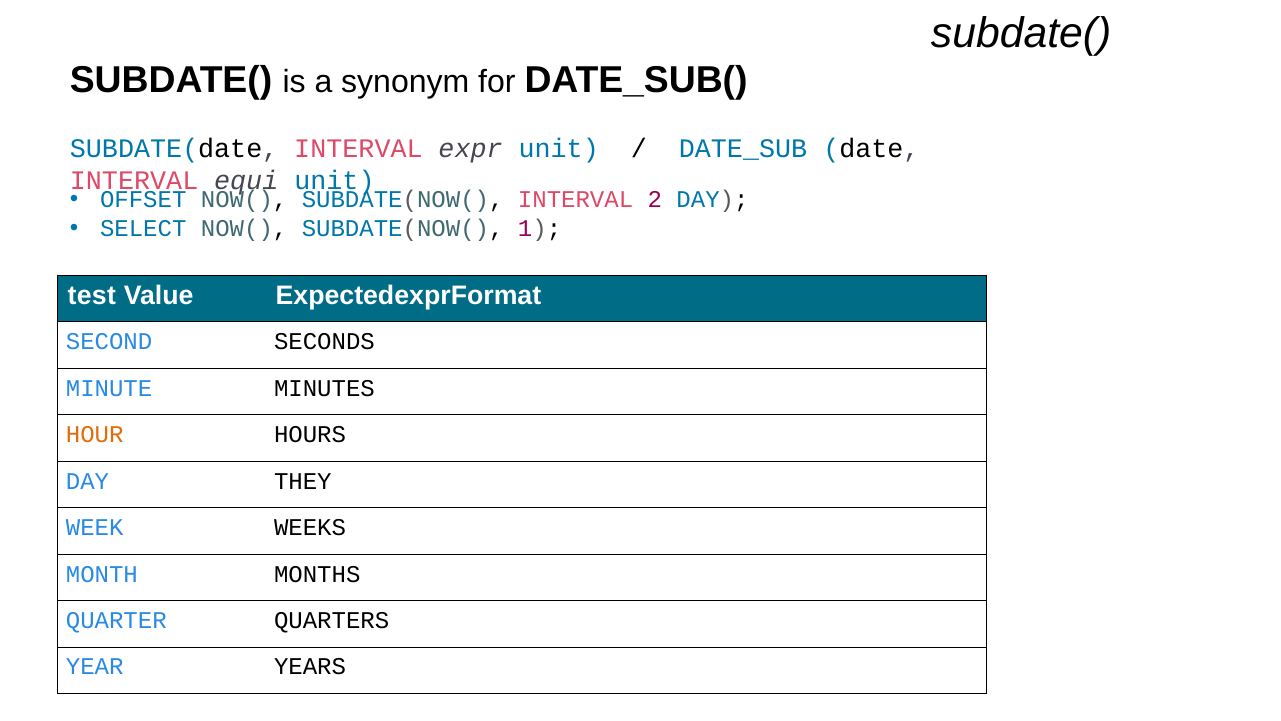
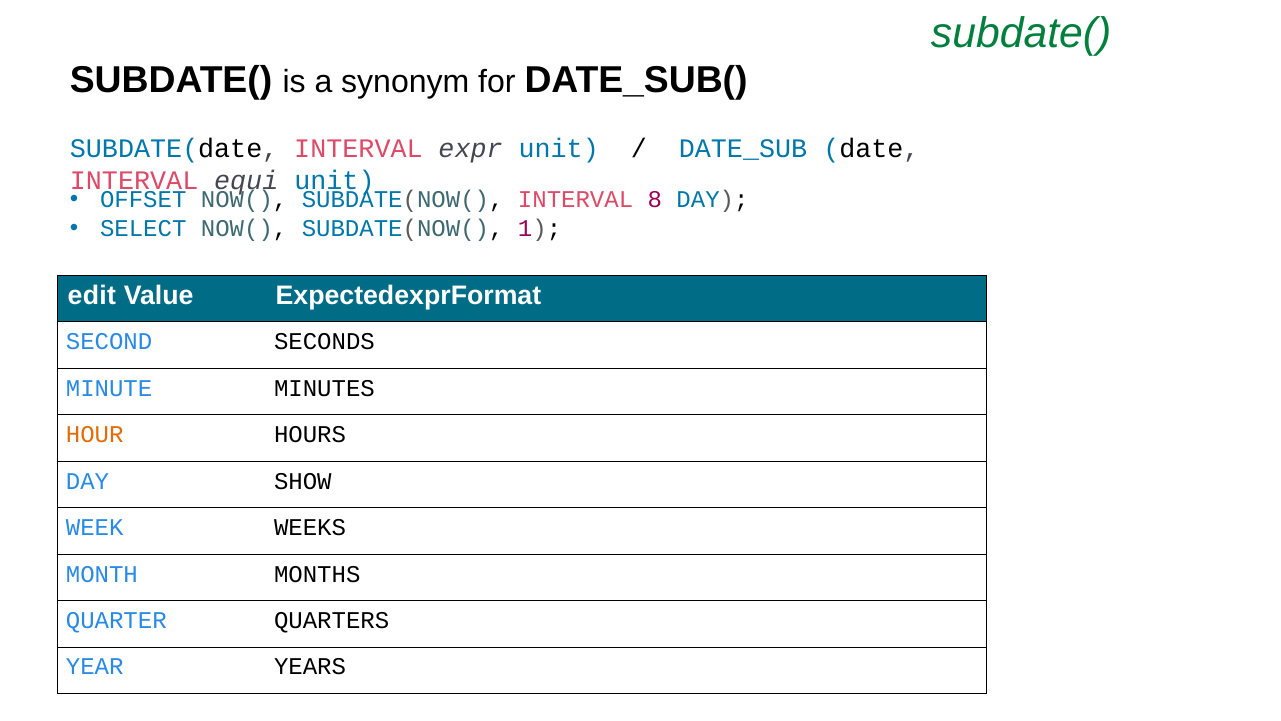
subdate( at (1021, 33) colour: black -> green
2: 2 -> 8
test: test -> edit
THEY: THEY -> SHOW
